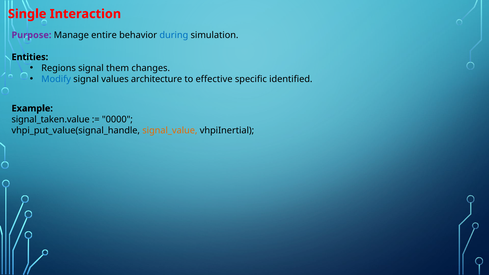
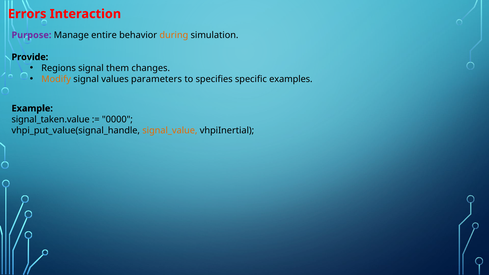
Single: Single -> Errors
during colour: blue -> orange
Entities: Entities -> Provide
Modify colour: blue -> orange
architecture: architecture -> parameters
effective: effective -> specifies
identified: identified -> examples
